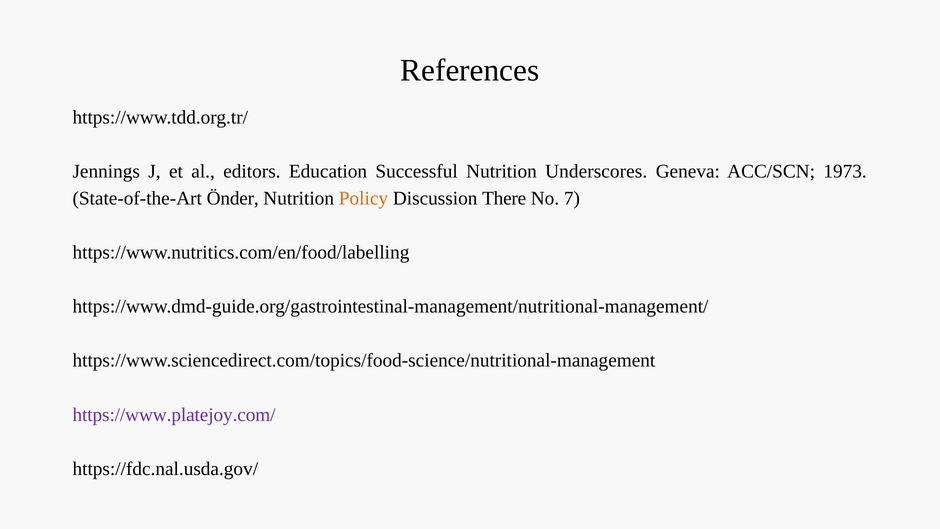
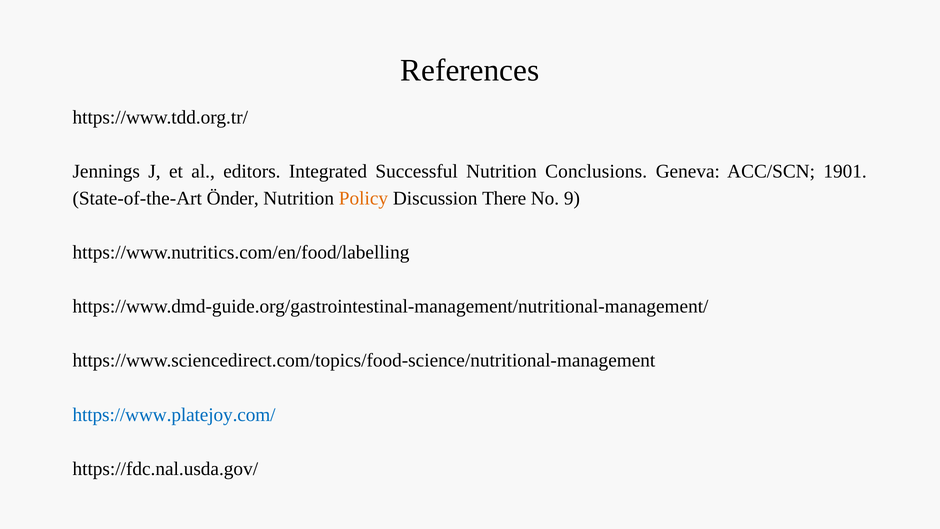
Education: Education -> Integrated
Underscores: Underscores -> Conclusions
1973: 1973 -> 1901
7: 7 -> 9
https://www.platejoy.com/ colour: purple -> blue
